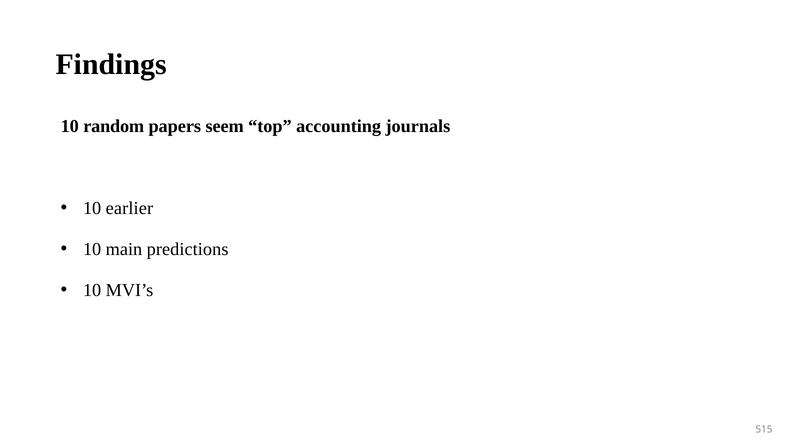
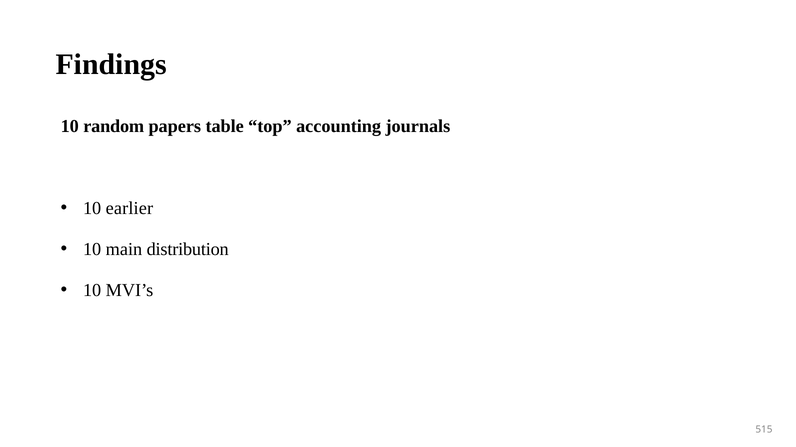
seem: seem -> table
predictions: predictions -> distribution
